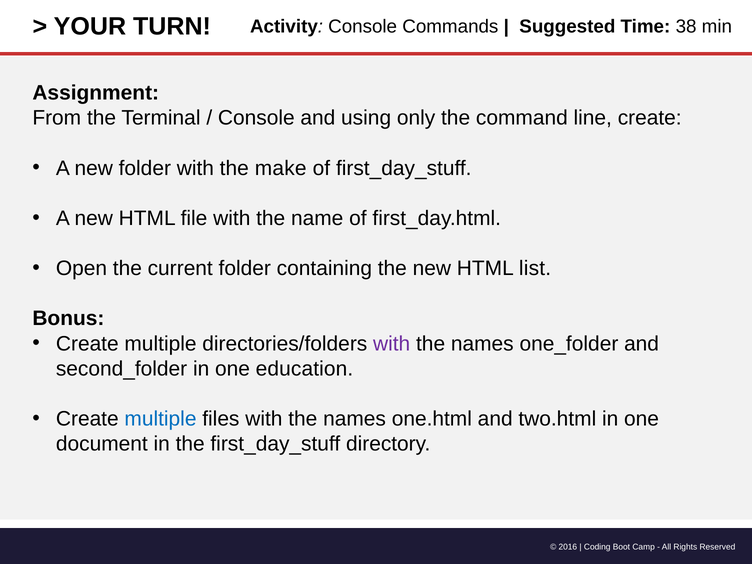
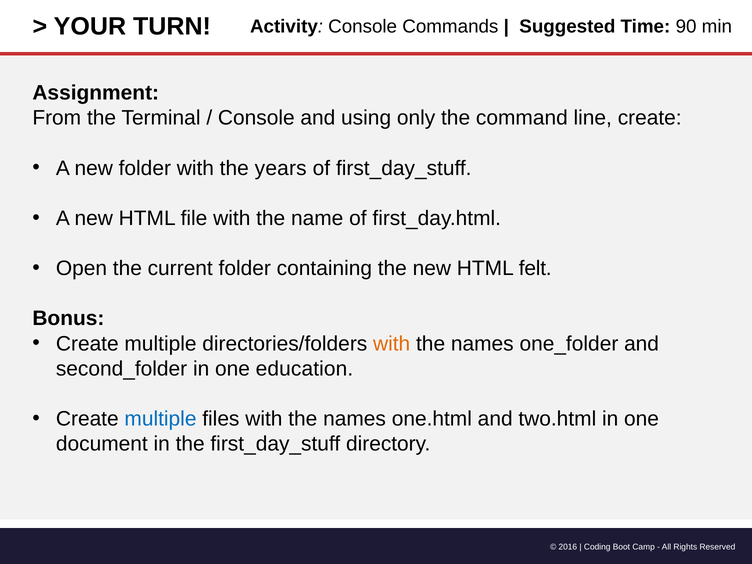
38: 38 -> 90
make: make -> years
list: list -> felt
with at (392, 344) colour: purple -> orange
